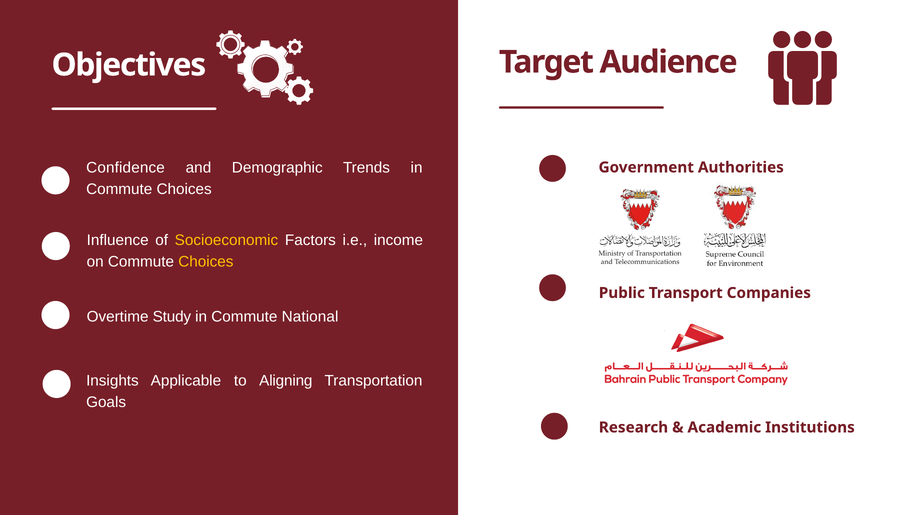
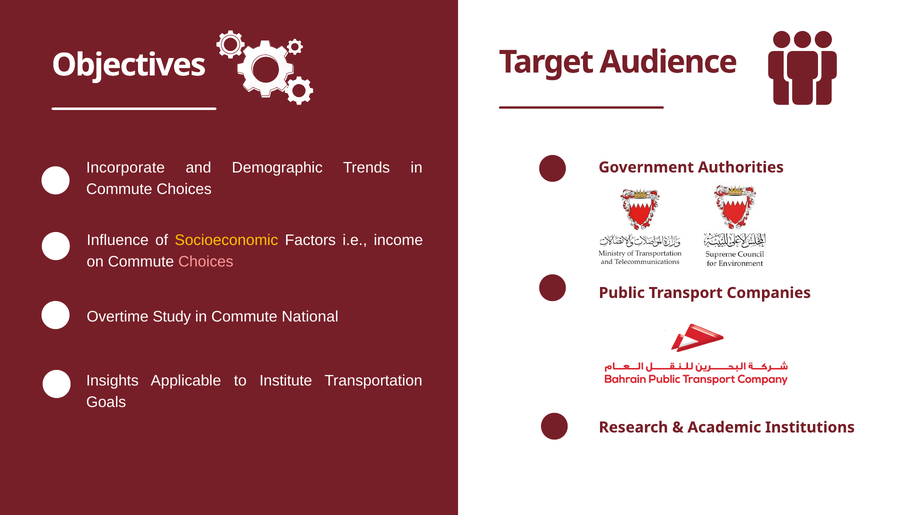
Confidence: Confidence -> Incorporate
Choices at (206, 262) colour: yellow -> pink
Aligning: Aligning -> Institute
